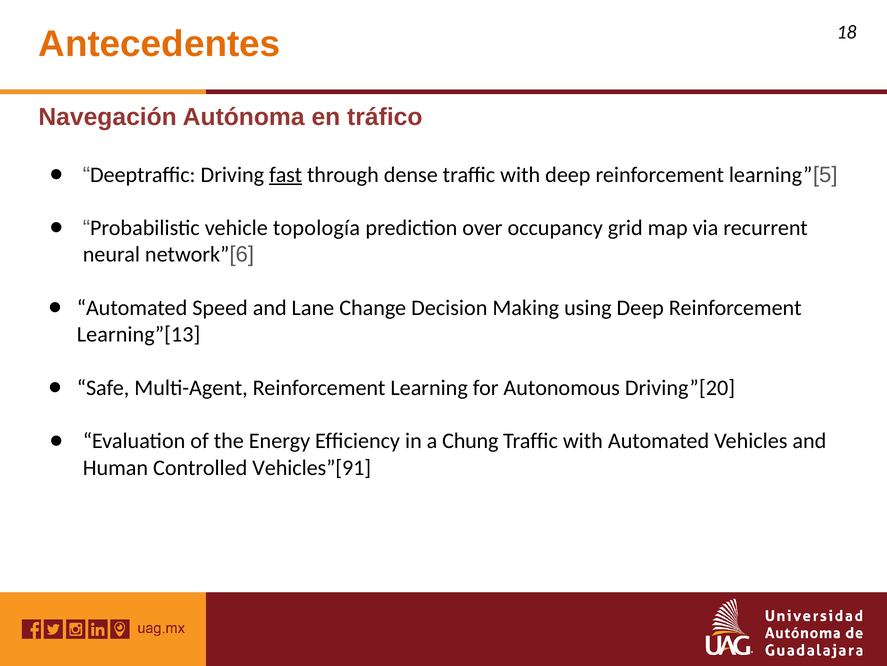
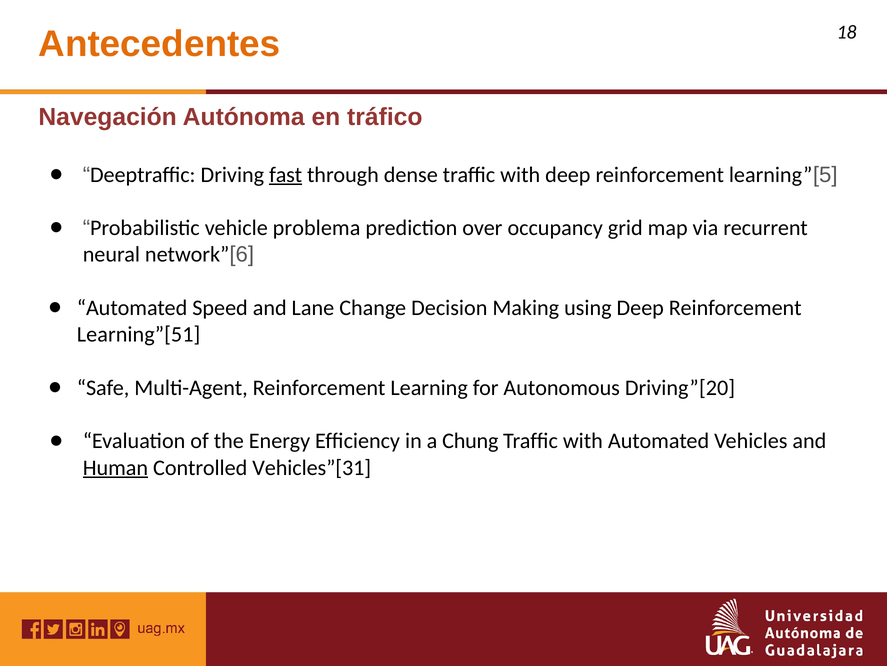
topología: topología -> problema
Learning”[13: Learning”[13 -> Learning”[51
Human underline: none -> present
Vehicles”[91: Vehicles”[91 -> Vehicles”[31
